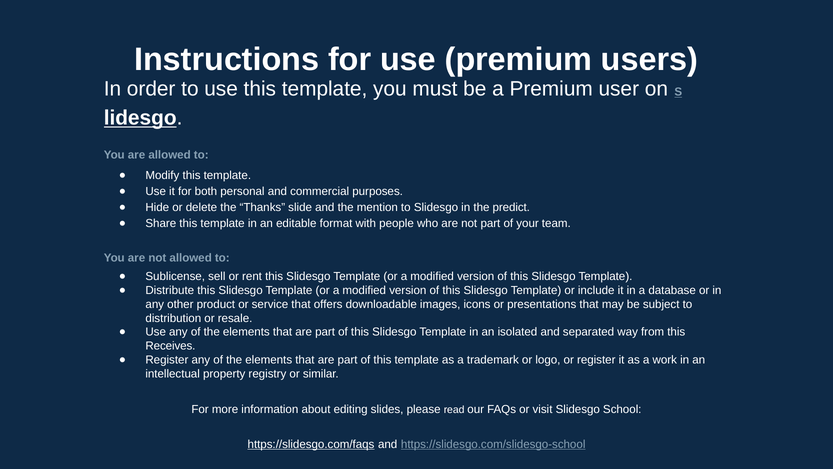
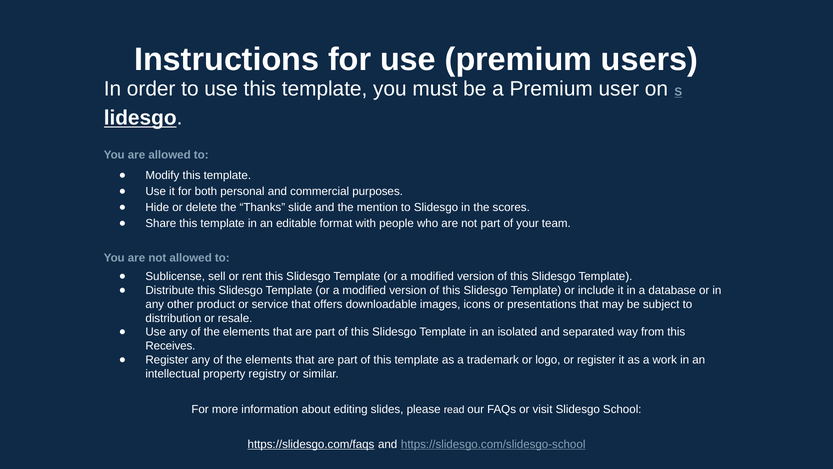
predict: predict -> scores
